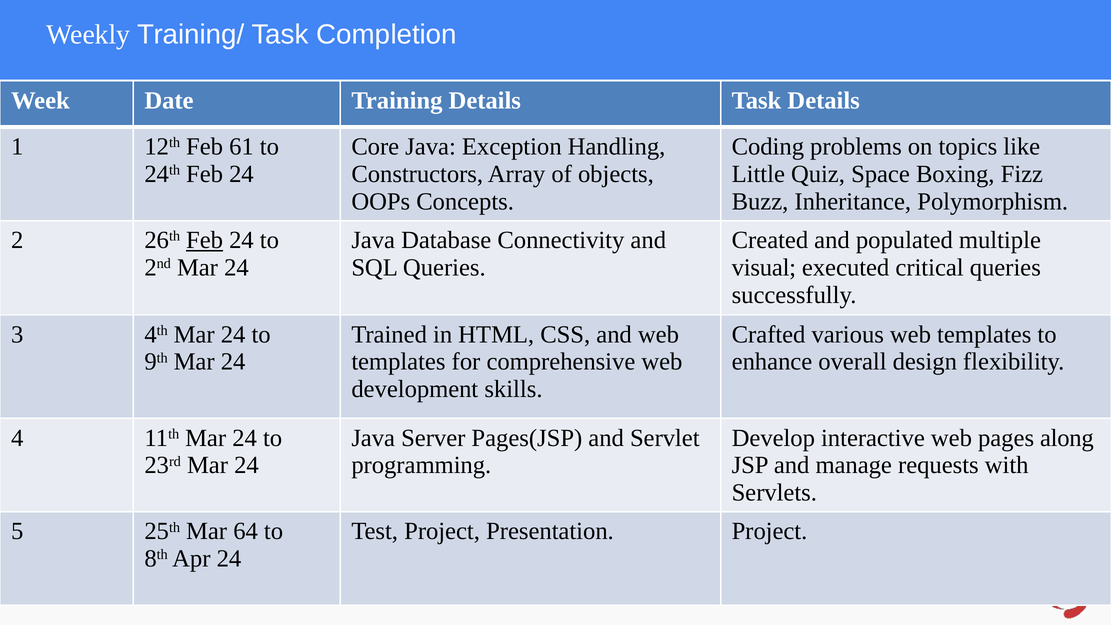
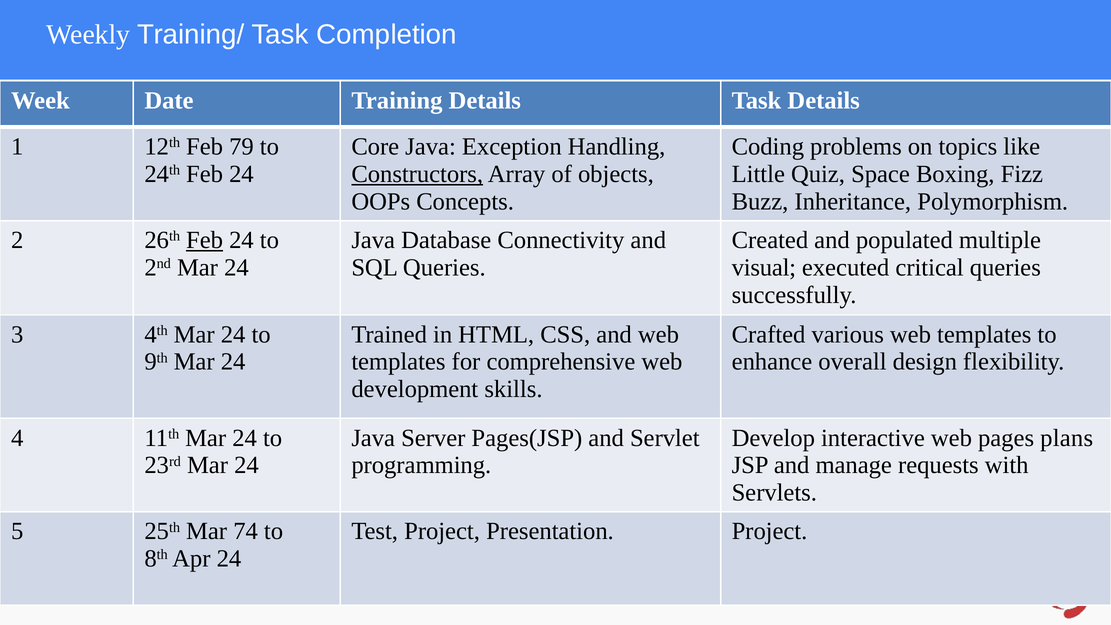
61: 61 -> 79
Constructors underline: none -> present
along: along -> plans
64: 64 -> 74
